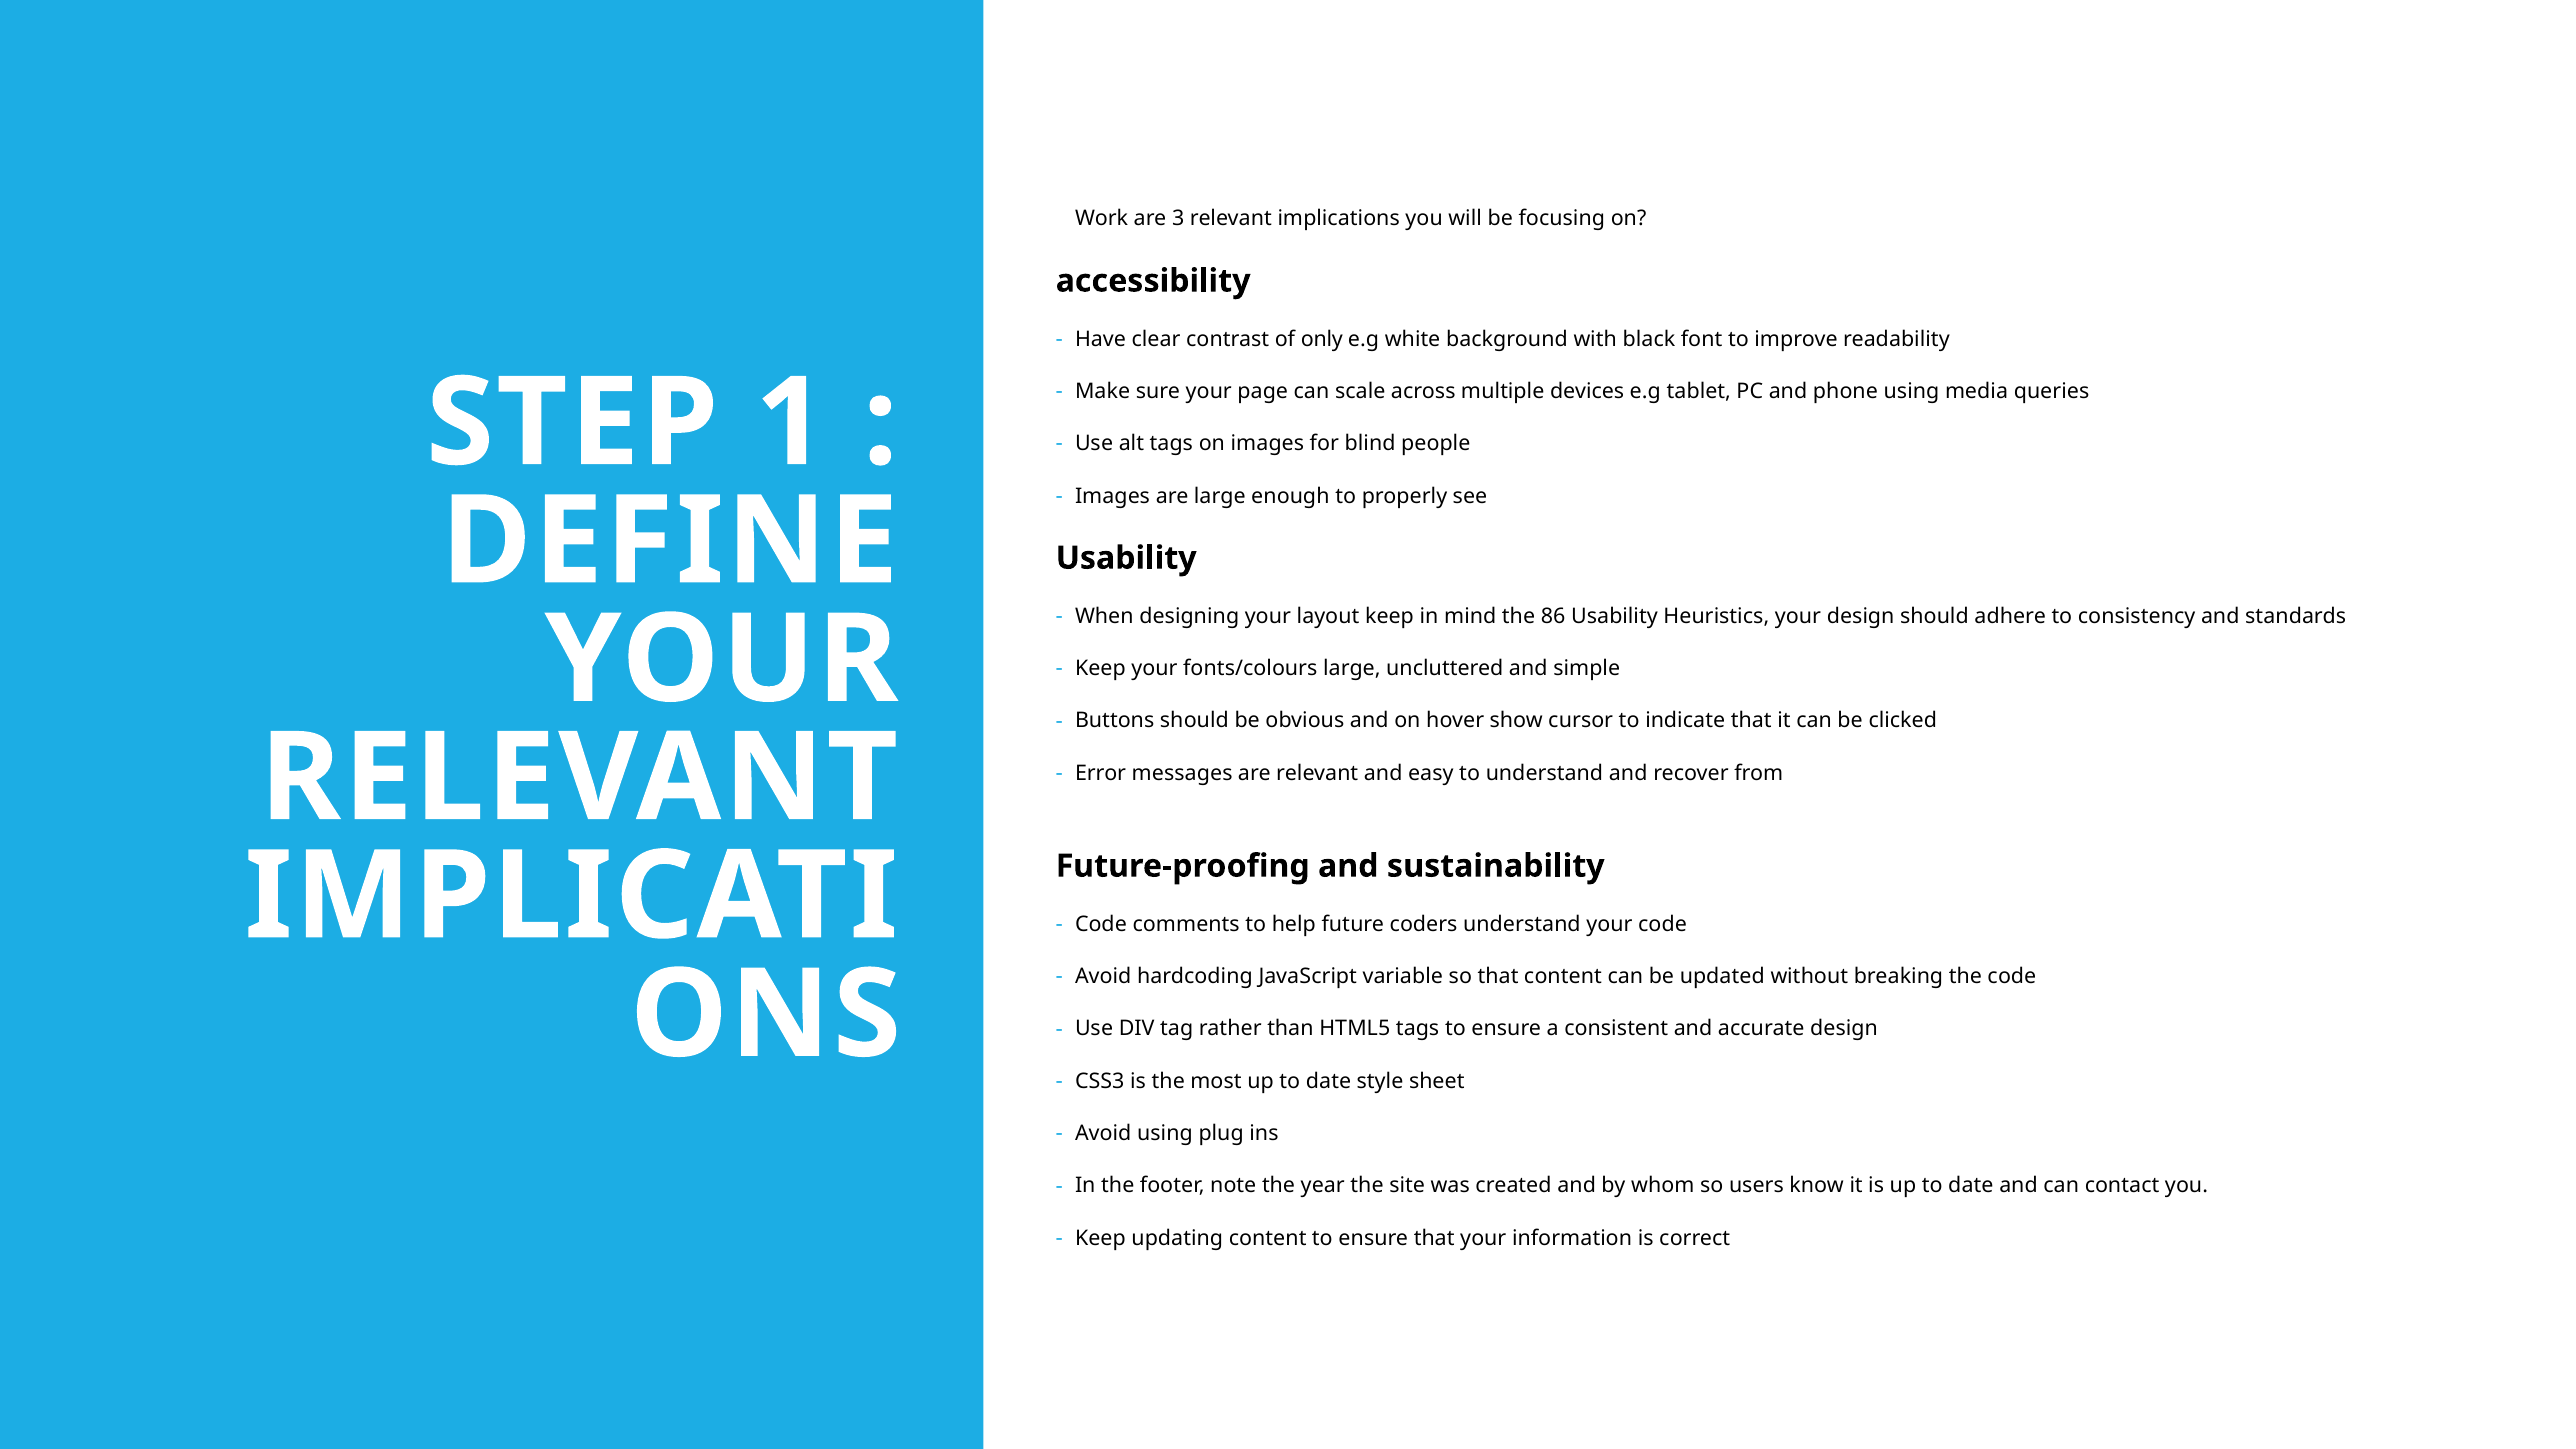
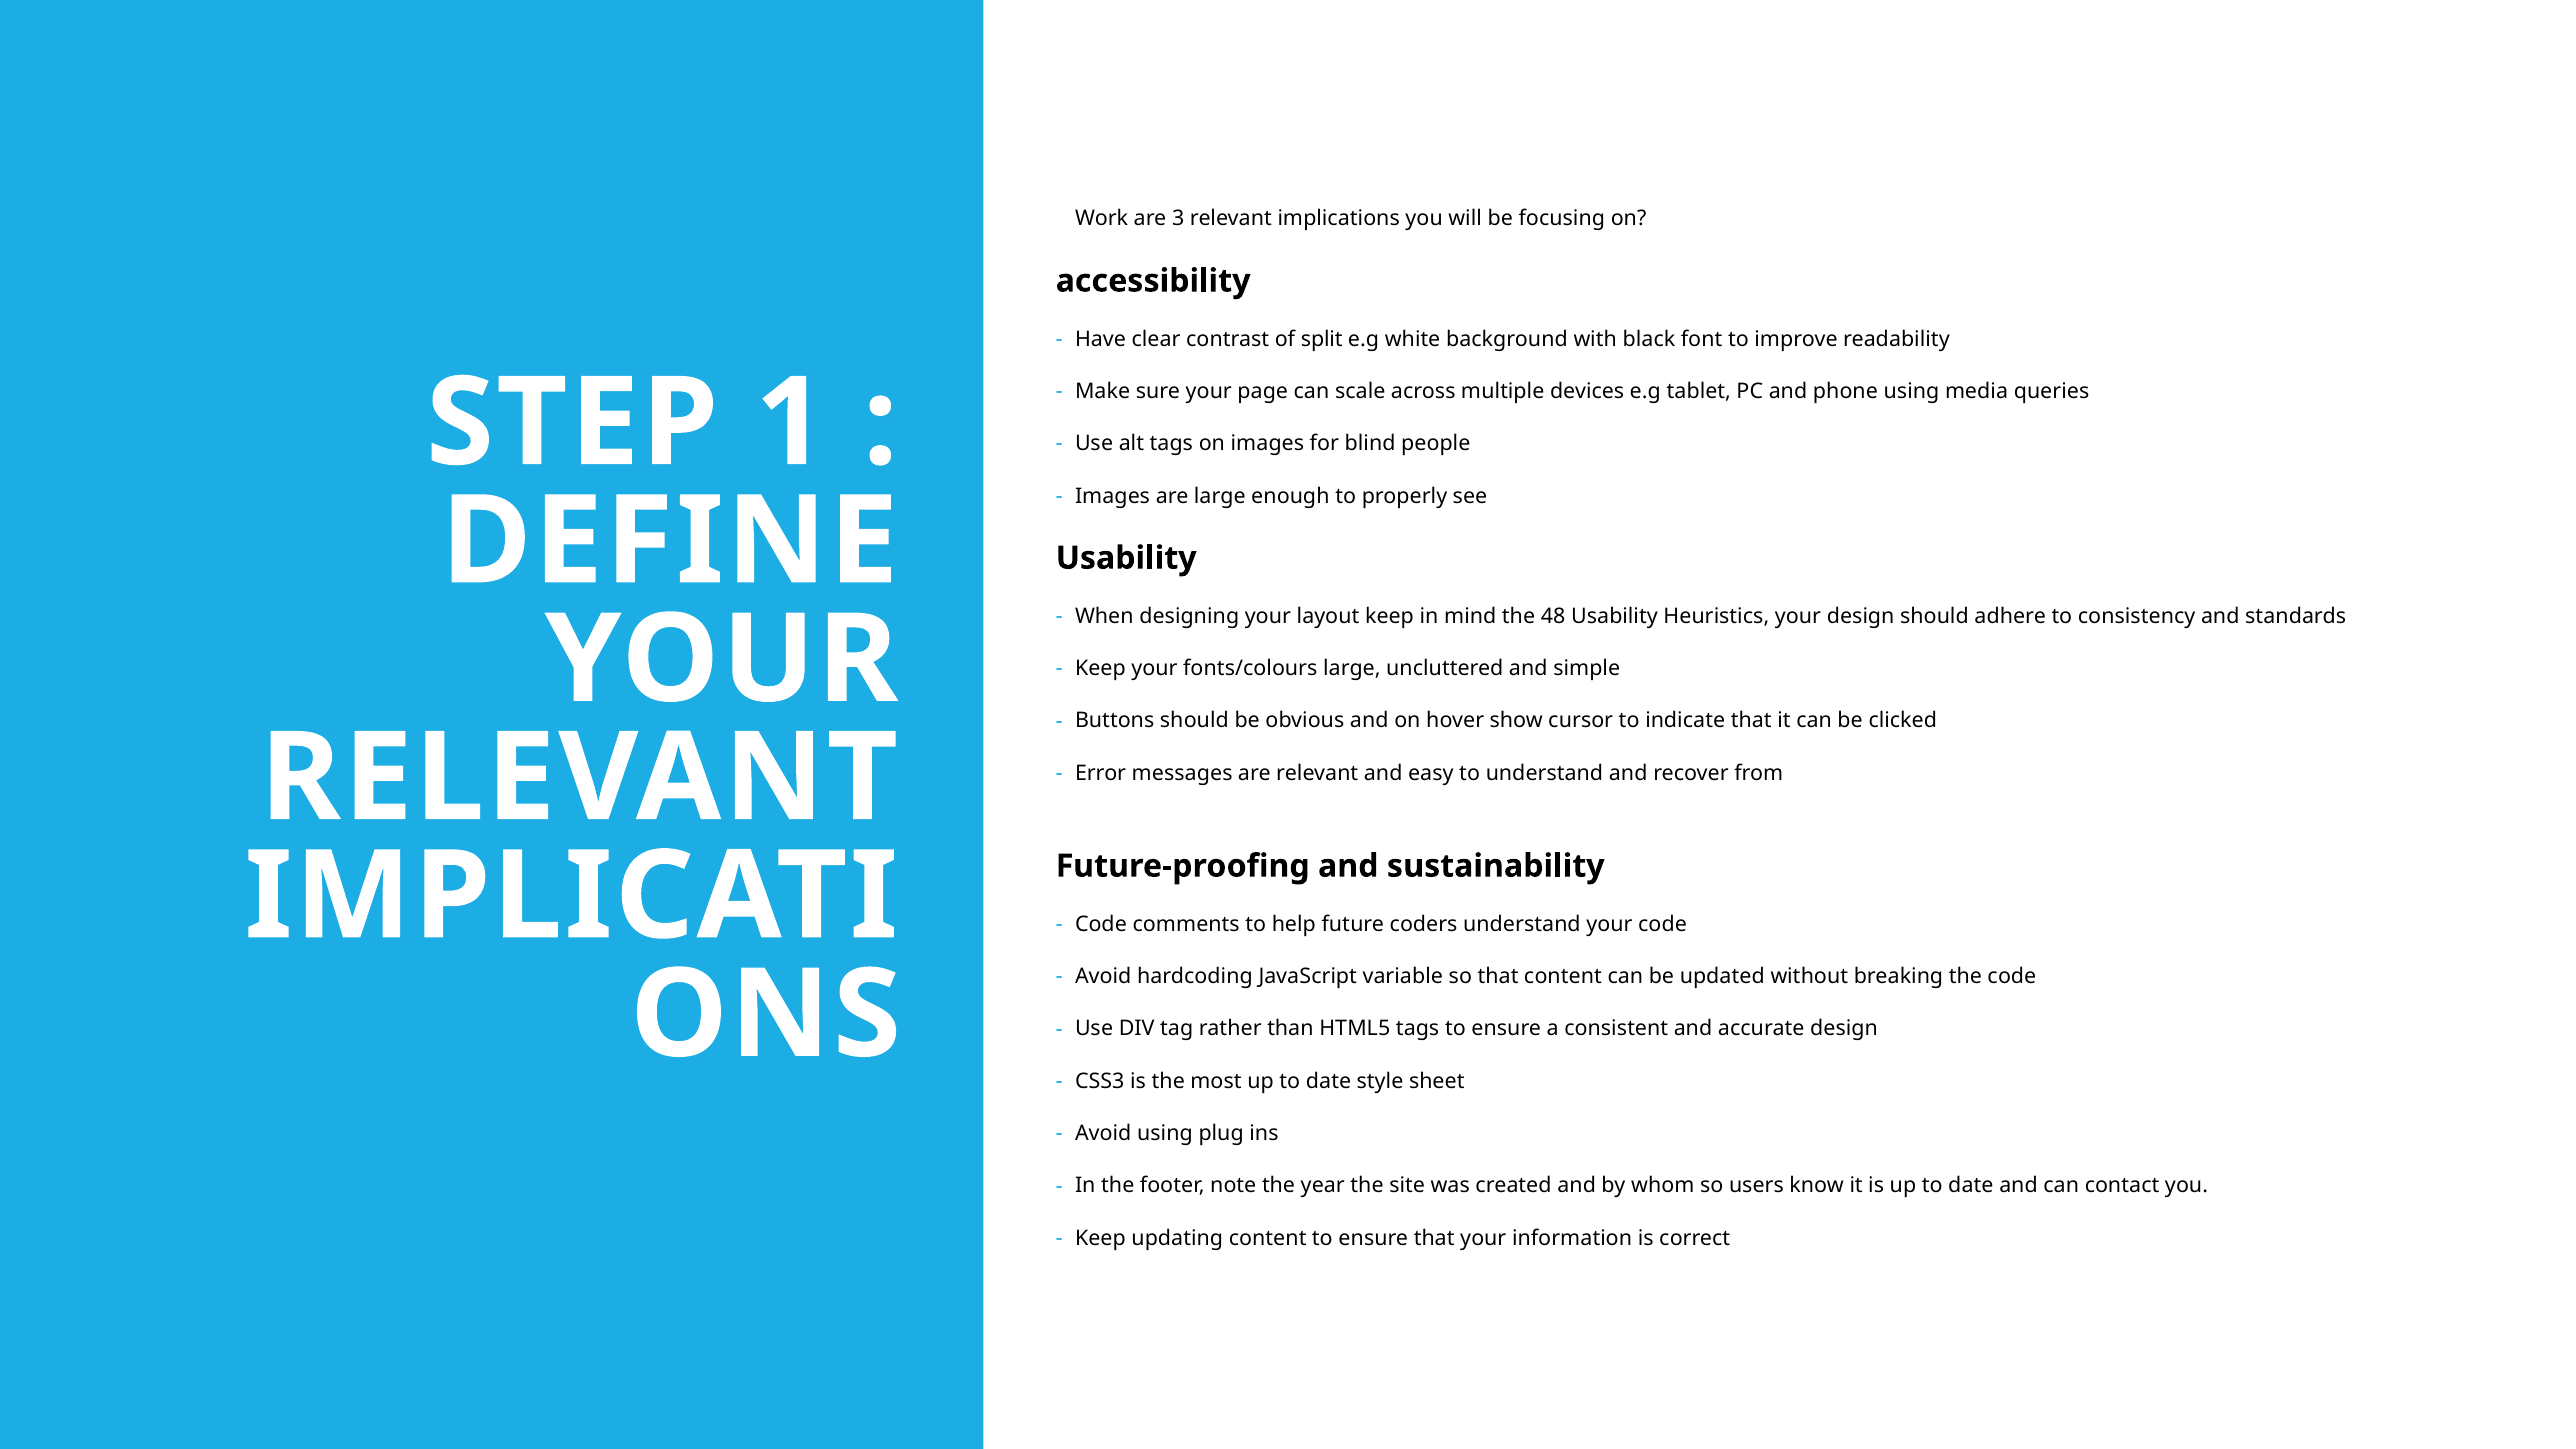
only: only -> split
86: 86 -> 48
